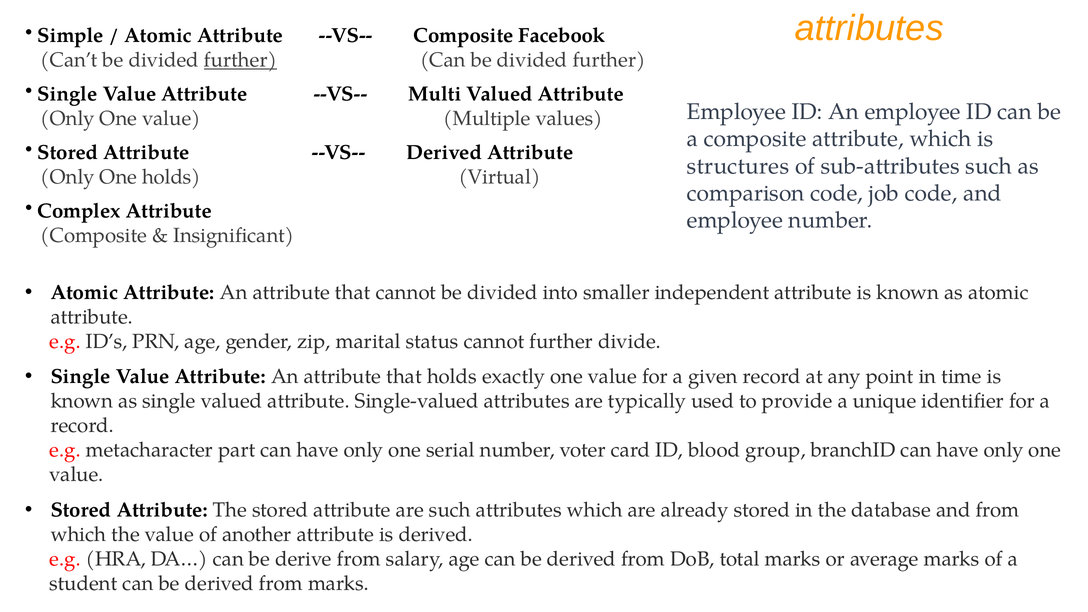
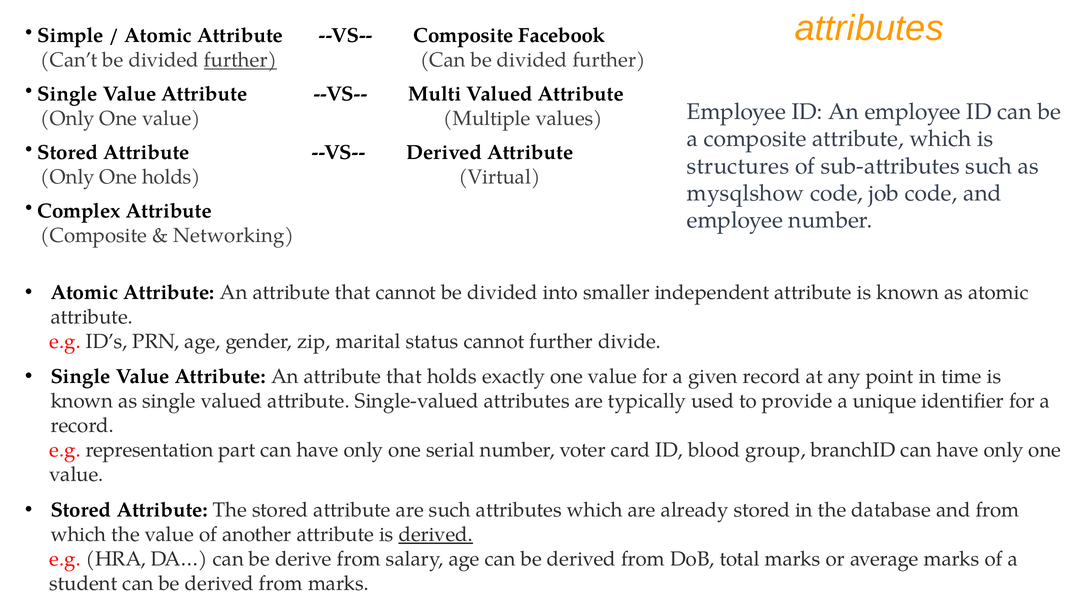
comparison: comparison -> mysqlshow
Insignificant: Insignificant -> Networking
metacharacter: metacharacter -> representation
derived at (436, 534) underline: none -> present
